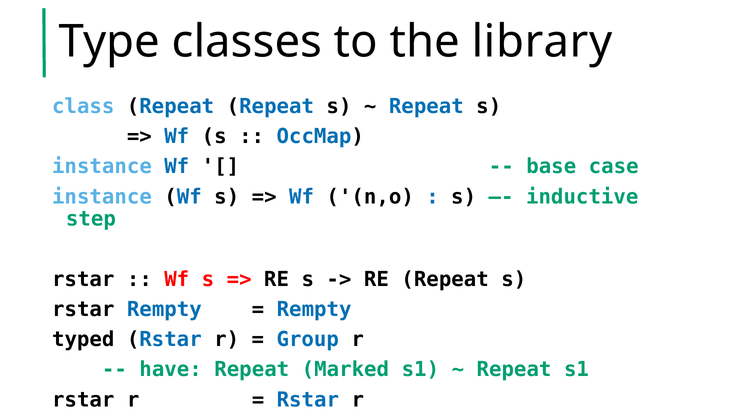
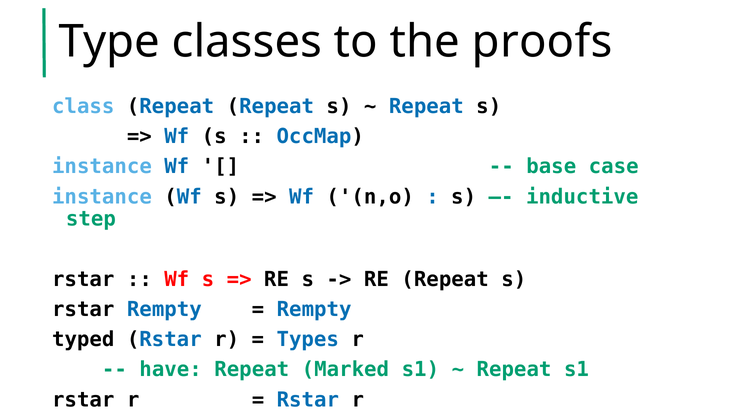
library: library -> proofs
Group: Group -> Types
